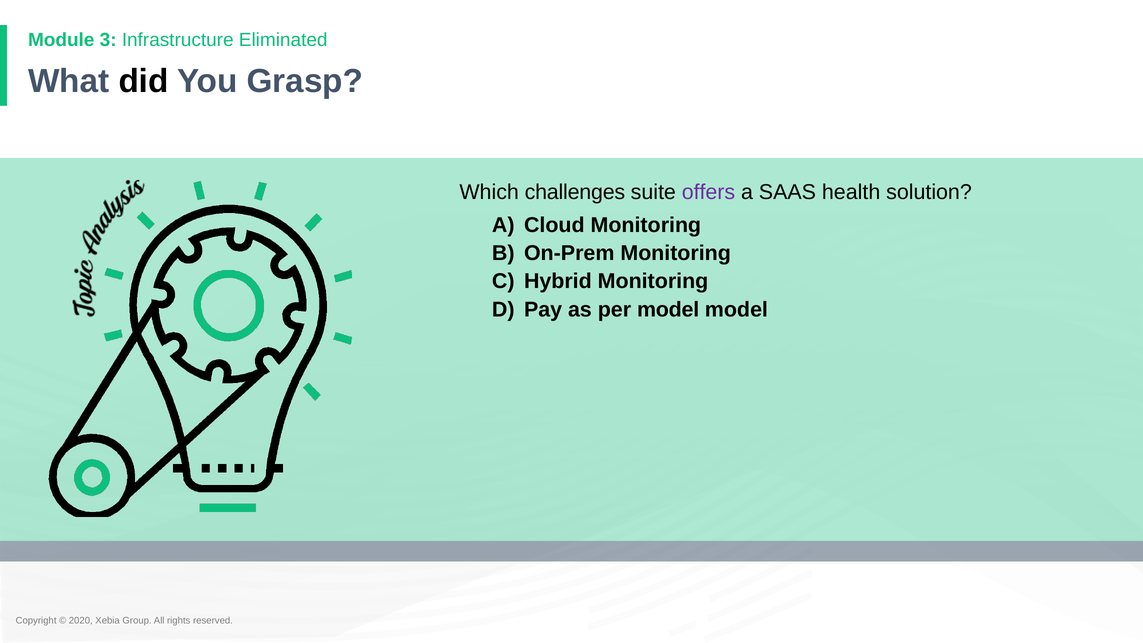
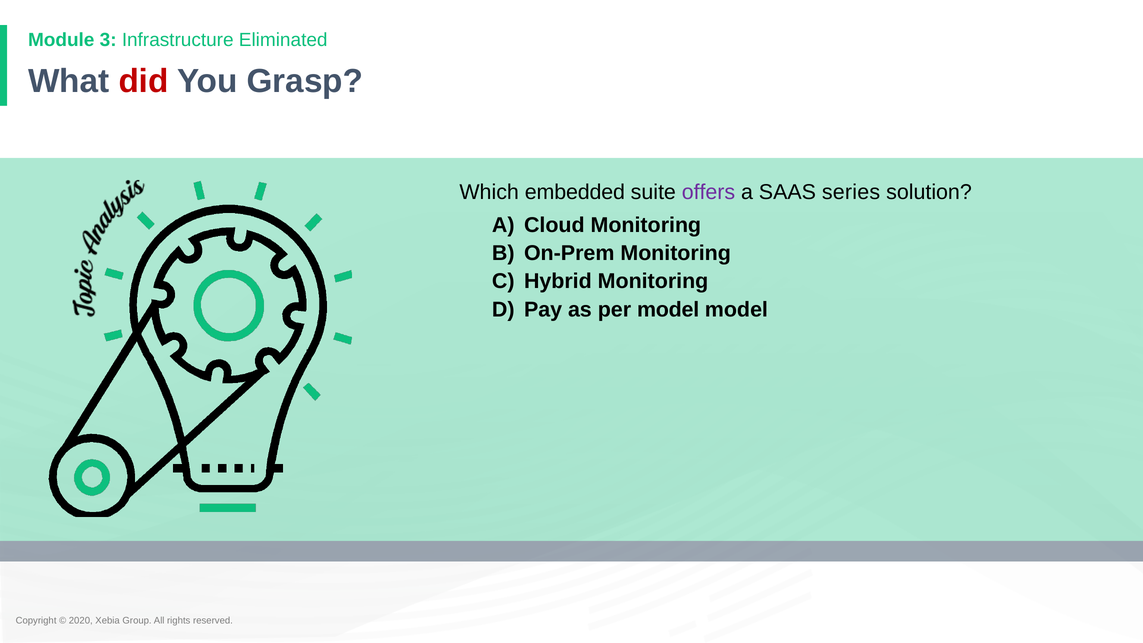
did colour: black -> red
challenges: challenges -> embedded
health: health -> series
